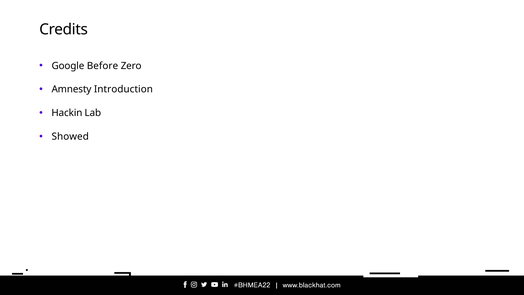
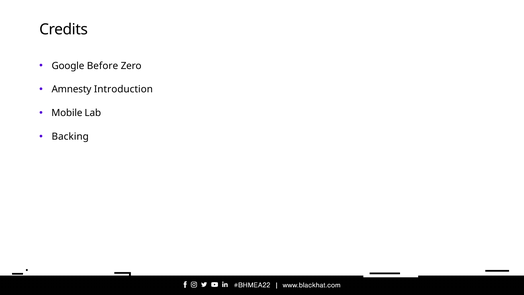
Hackin: Hackin -> Mobile
Showed: Showed -> Backing
